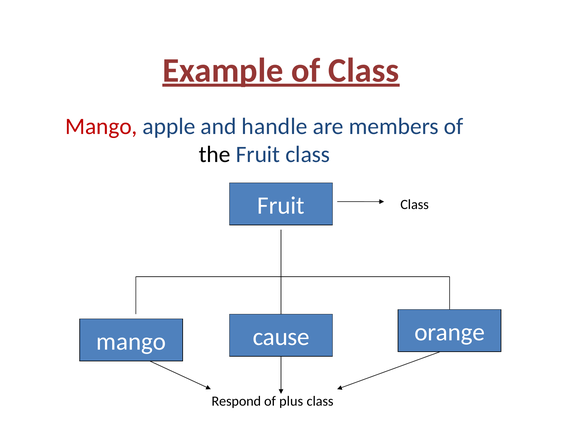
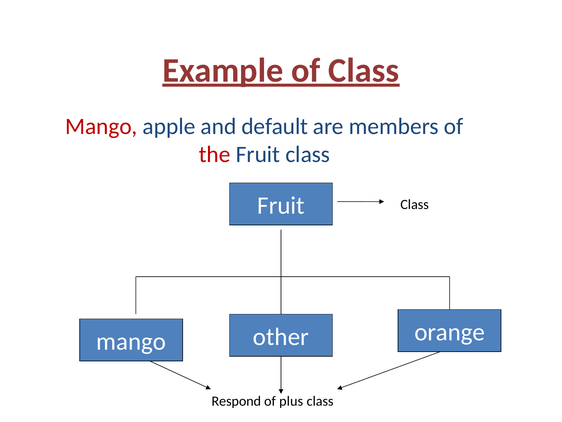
handle: handle -> default
the colour: black -> red
cause: cause -> other
